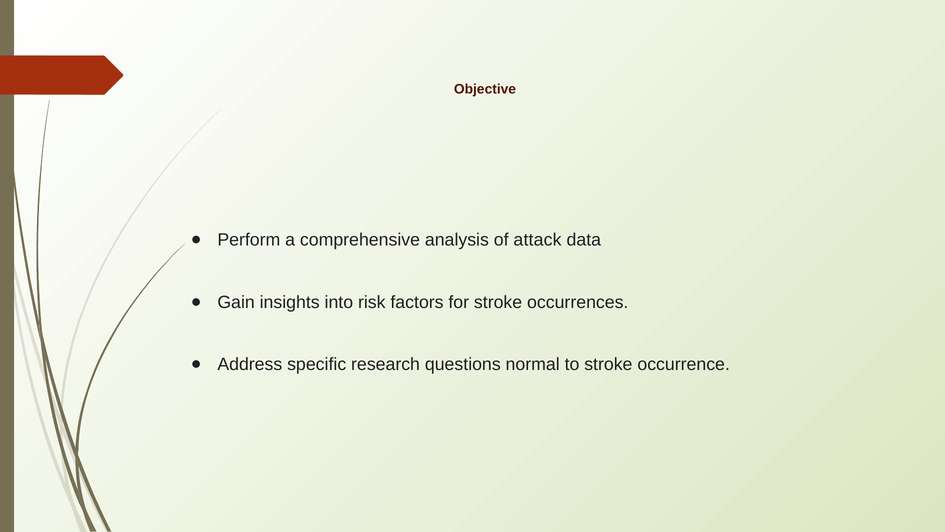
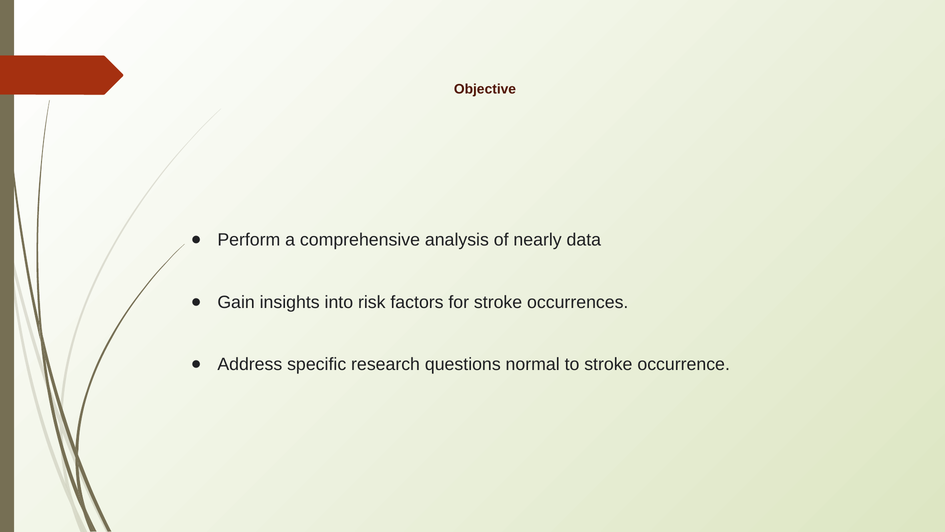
attack: attack -> nearly
